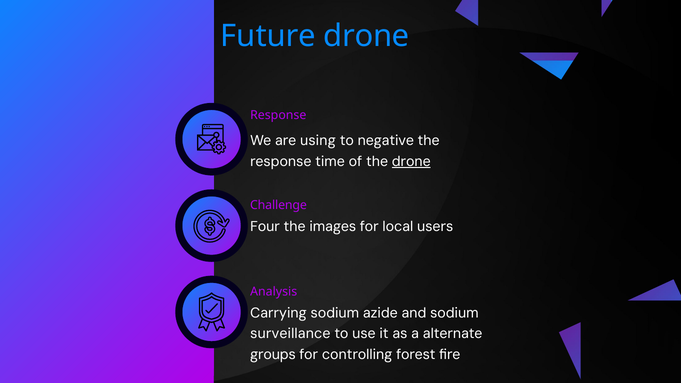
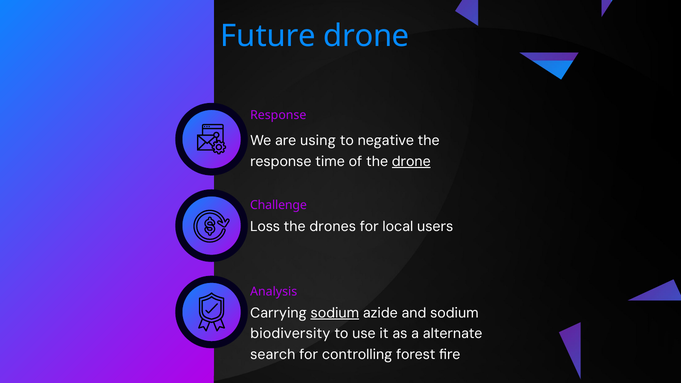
Four: Four -> Loss
images: images -> drones
sodium at (335, 313) underline: none -> present
surveillance: surveillance -> biodiversity
groups: groups -> search
